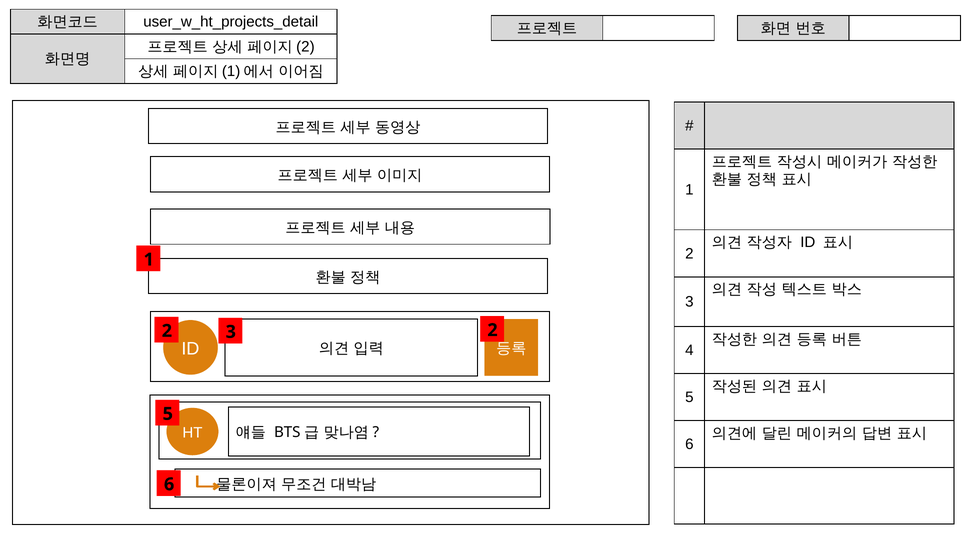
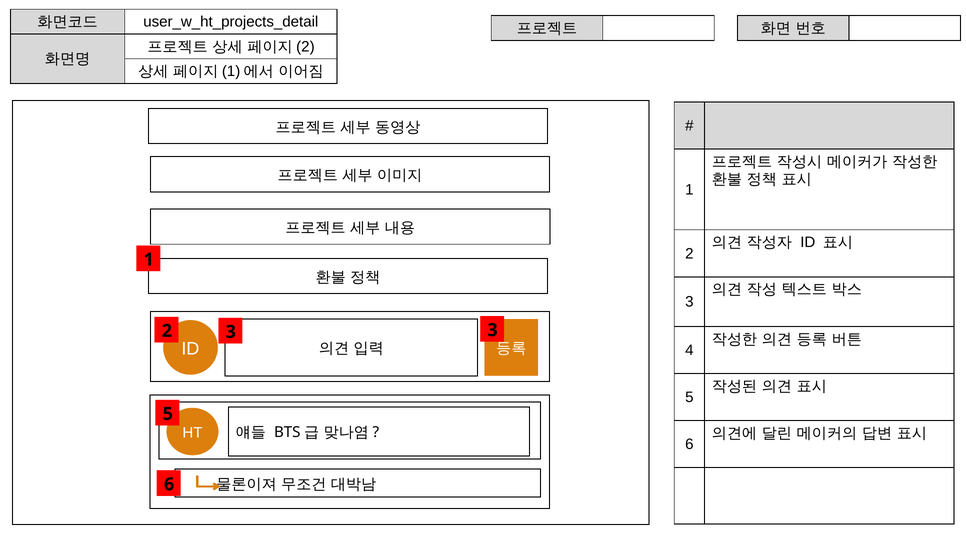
3 2: 2 -> 3
